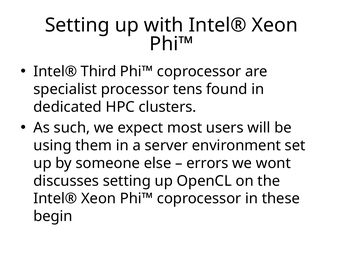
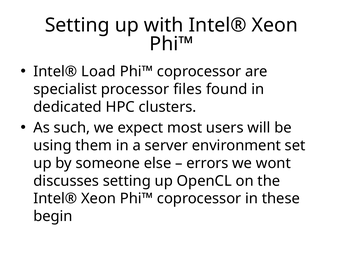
Third: Third -> Load
tens: tens -> files
